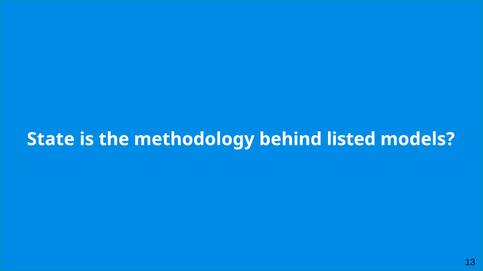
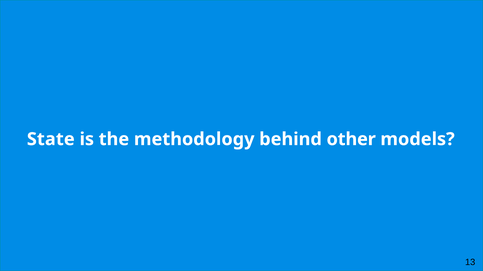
listed: listed -> other
